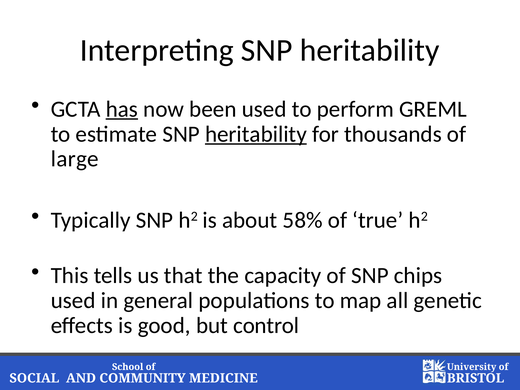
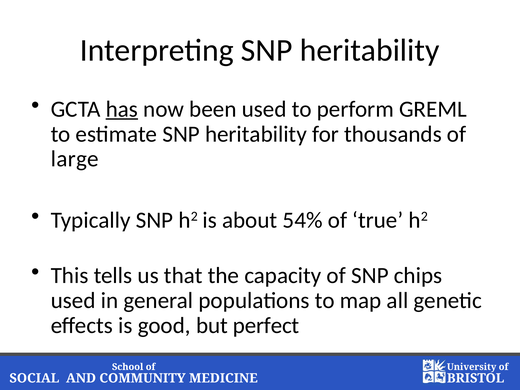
heritability at (256, 134) underline: present -> none
58%: 58% -> 54%
control: control -> perfect
